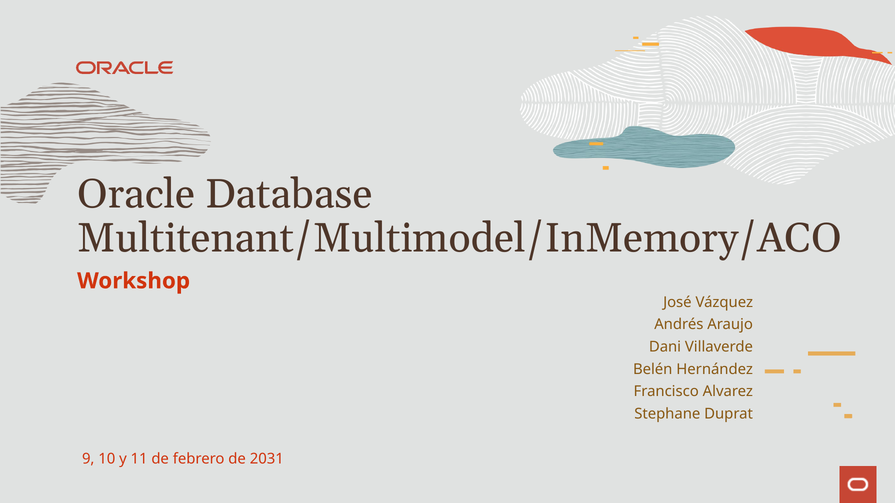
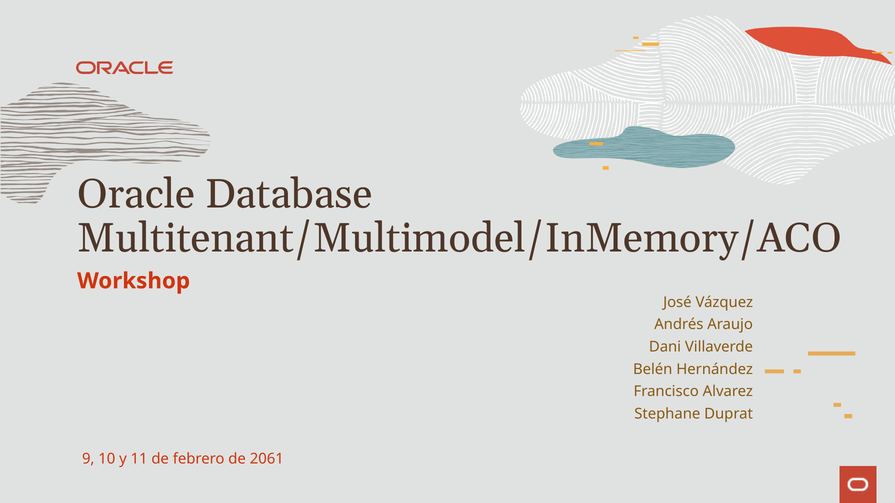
2031: 2031 -> 2061
